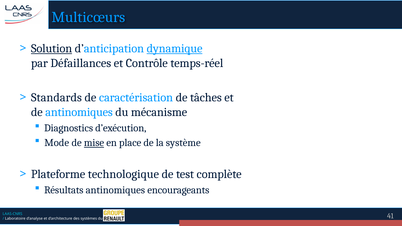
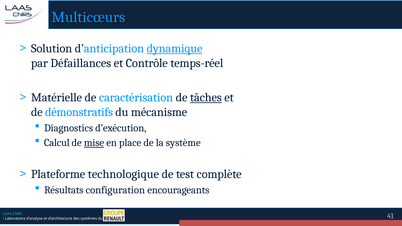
Solution underline: present -> none
Standards: Standards -> Matérielle
tâches underline: none -> present
de antinomiques: antinomiques -> démonstratifs
Mode: Mode -> Calcul
Résultats antinomiques: antinomiques -> configuration
